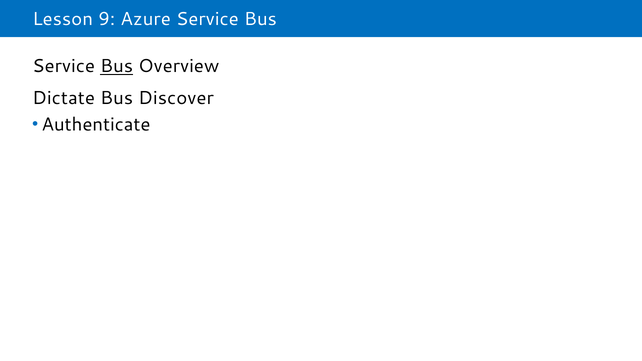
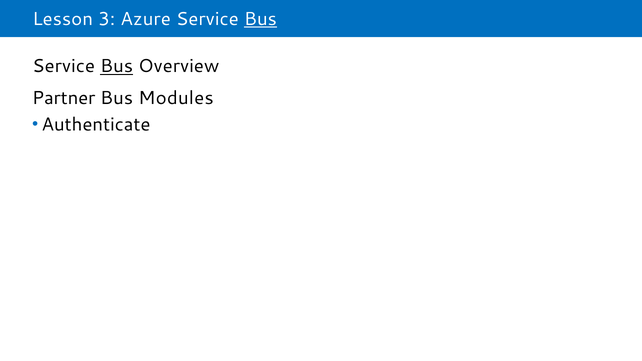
9: 9 -> 3
Bus at (260, 19) underline: none -> present
Dictate: Dictate -> Partner
Discover: Discover -> Modules
